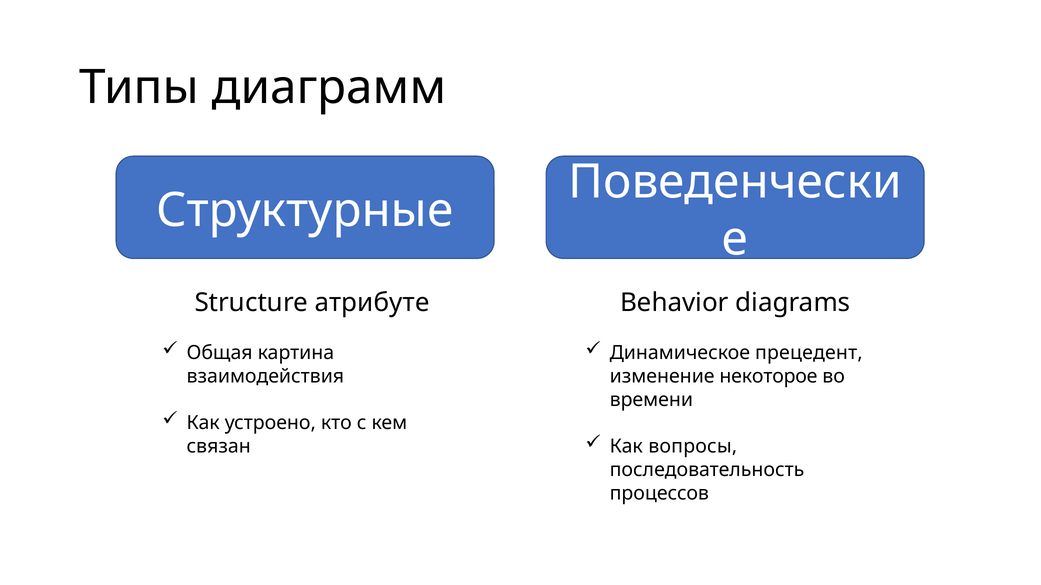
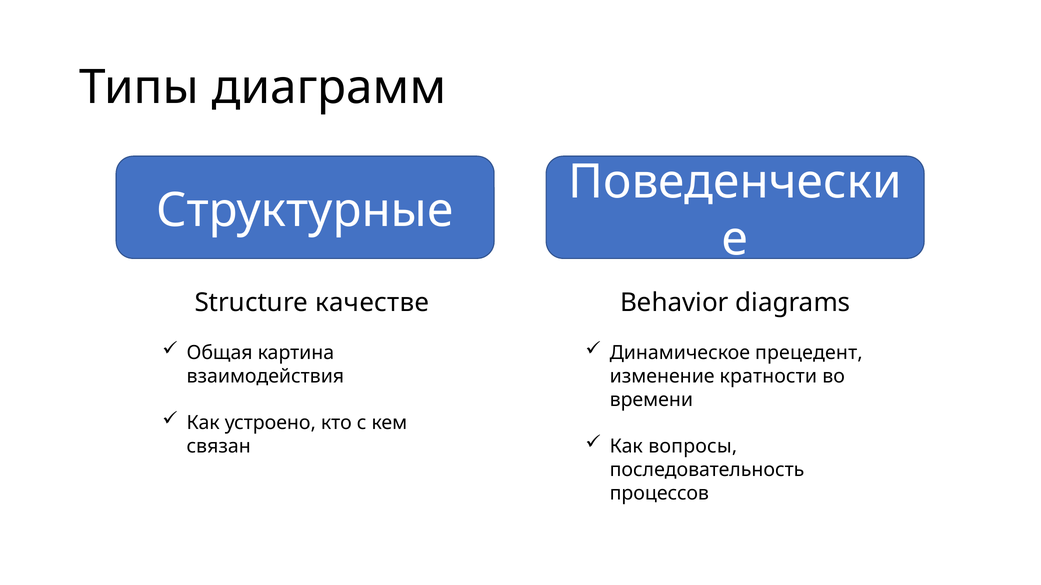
атрибуте: атрибуте -> качестве
некоторое: некоторое -> кратности
